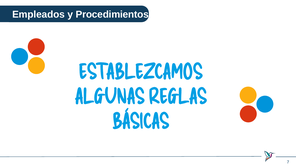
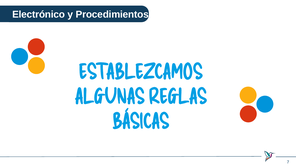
Empleados: Empleados -> Electrónico
